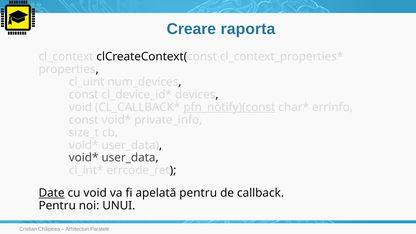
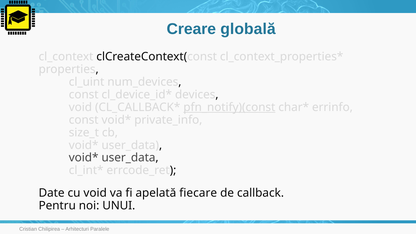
raporta: raporta -> globală
Date underline: present -> none
apelată pentru: pentru -> fiecare
